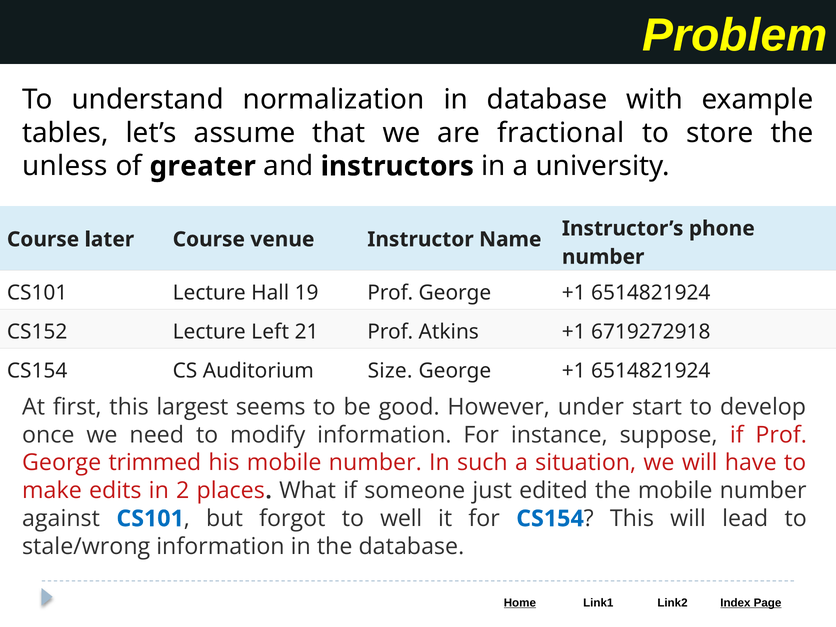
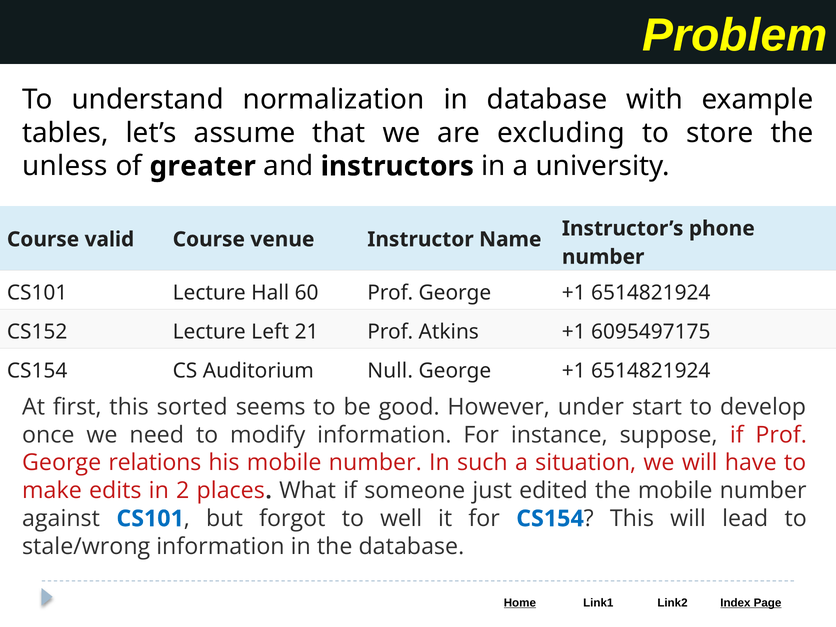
fractional: fractional -> excluding
later: later -> valid
19: 19 -> 60
6719272918: 6719272918 -> 6095497175
Size: Size -> Null
largest: largest -> sorted
trimmed: trimmed -> relations
